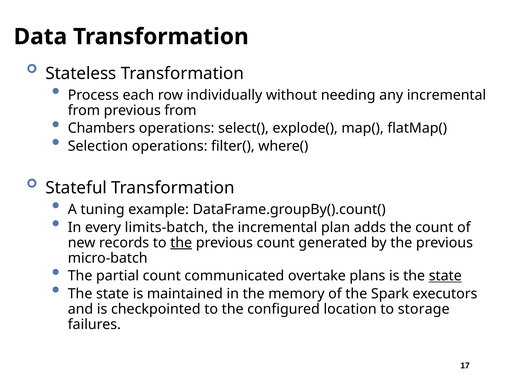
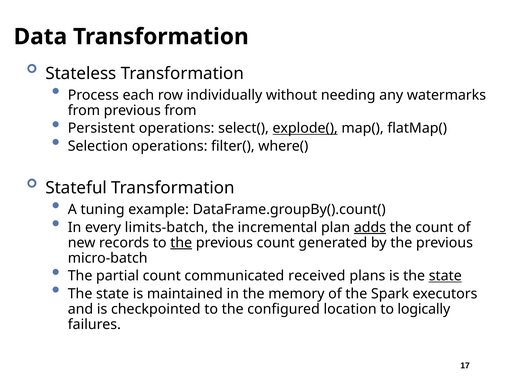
any incremental: incremental -> watermarks
Chambers: Chambers -> Persistent
explode( underline: none -> present
adds underline: none -> present
overtake: overtake -> received
storage: storage -> logically
